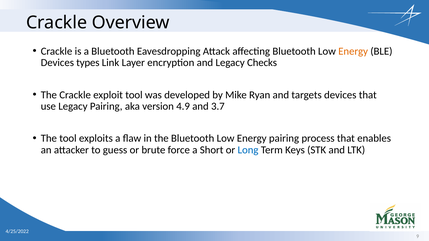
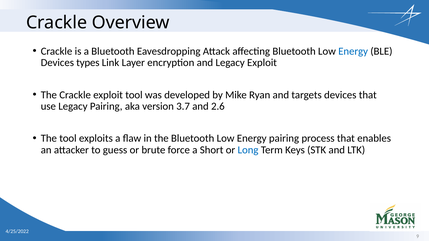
Energy at (353, 51) colour: orange -> blue
Legacy Checks: Checks -> Exploit
4.9: 4.9 -> 3.7
3.7: 3.7 -> 2.6
